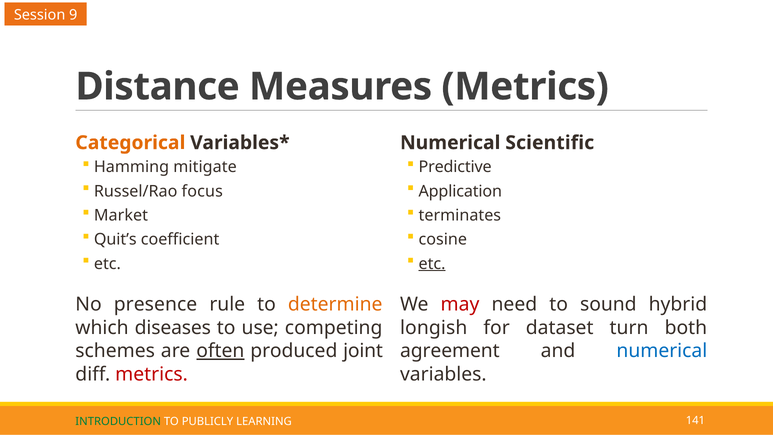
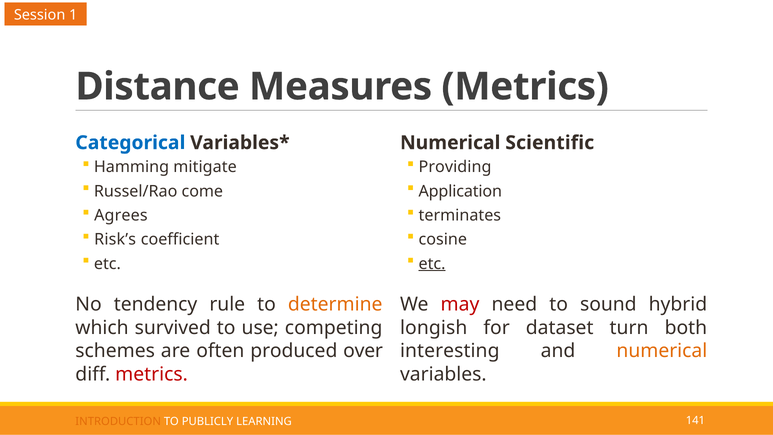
9: 9 -> 1
Categorical colour: orange -> blue
Predictive: Predictive -> Providing
focus: focus -> come
Market: Market -> Agrees
Quit’s: Quit’s -> Risk’s
presence: presence -> tendency
diseases: diseases -> survived
often underline: present -> none
joint: joint -> over
agreement: agreement -> interesting
numerical at (662, 351) colour: blue -> orange
INTRODUCTION colour: green -> orange
